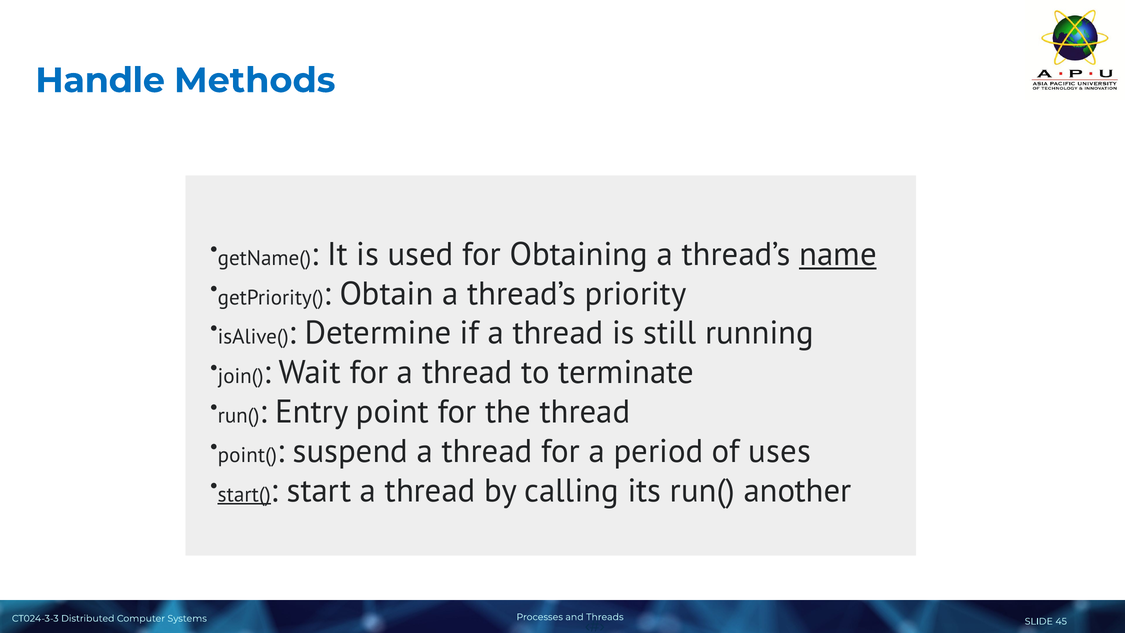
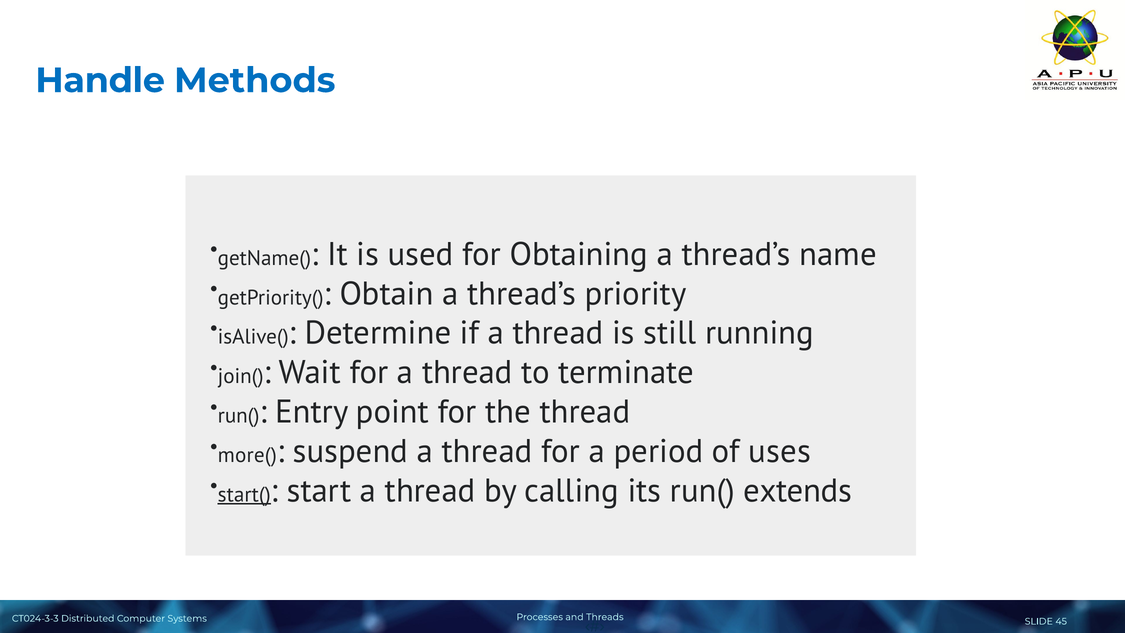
name underline: present -> none
point(: point( -> more(
another: another -> extends
